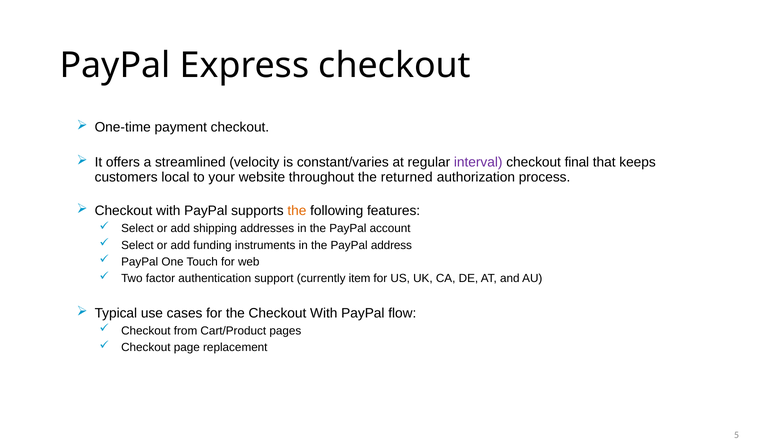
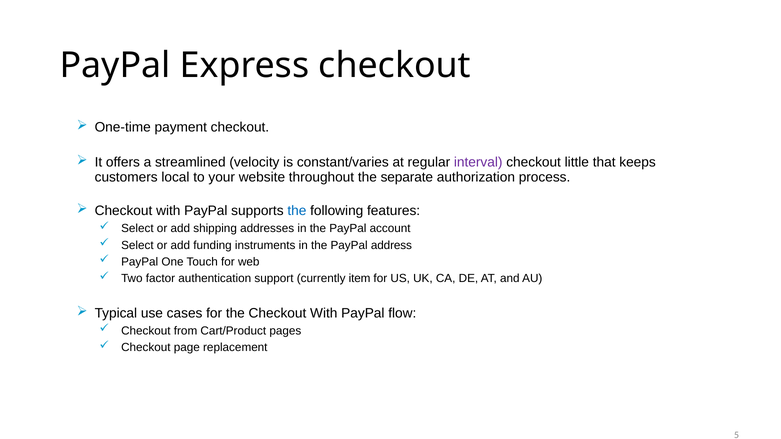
final: final -> little
returned: returned -> separate
the at (297, 211) colour: orange -> blue
